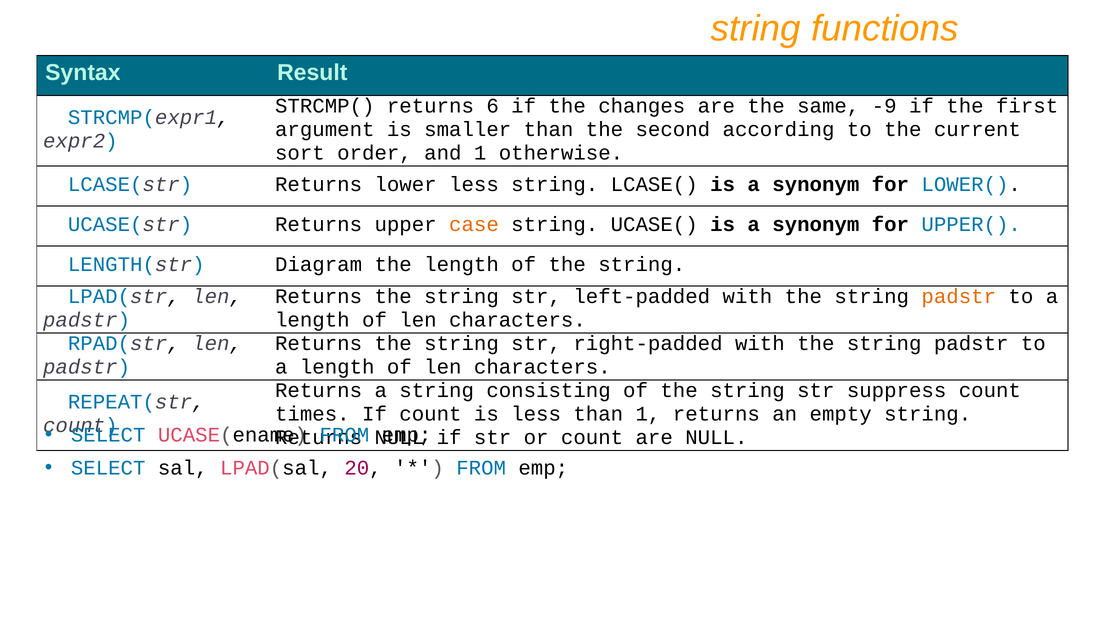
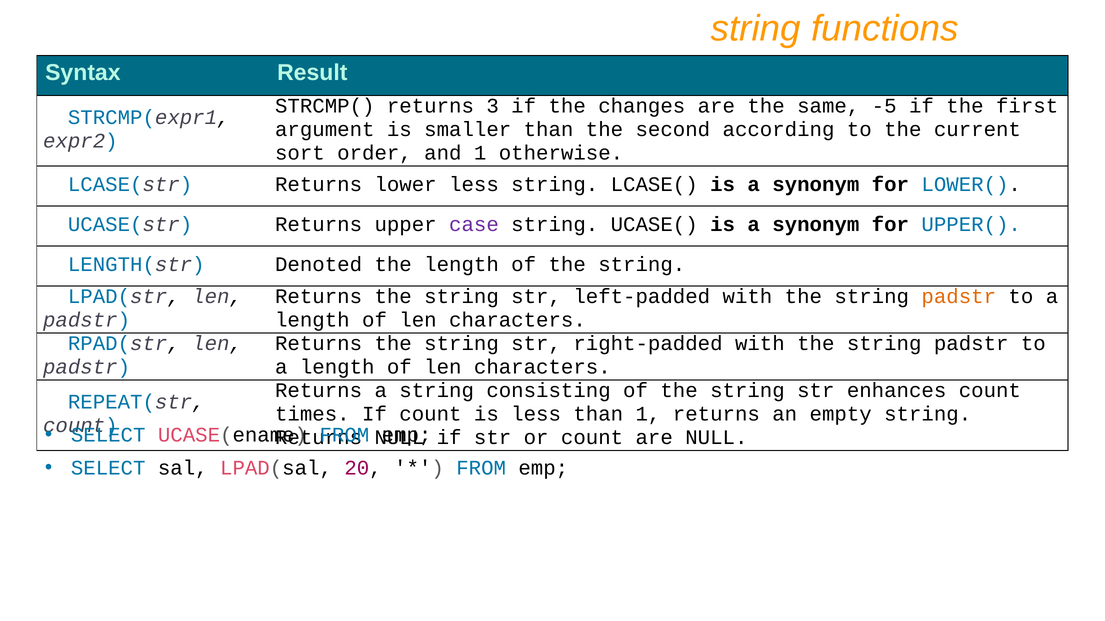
6: 6 -> 3
-9: -9 -> -5
case colour: orange -> purple
Diagram: Diagram -> Denoted
suppress: suppress -> enhances
